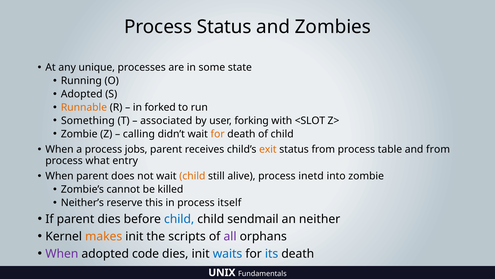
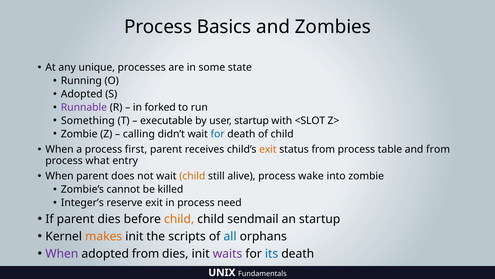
Process Status: Status -> Basics
Runnable colour: orange -> purple
associated: associated -> executable
user forking: forking -> startup
for at (218, 134) colour: orange -> blue
jobs: jobs -> first
inetd: inetd -> wake
Neither’s: Neither’s -> Integer’s
reserve this: this -> exit
itself: itself -> need
child at (179, 219) colour: blue -> orange
an neither: neither -> startup
all colour: purple -> blue
adopted code: code -> from
waits colour: blue -> purple
